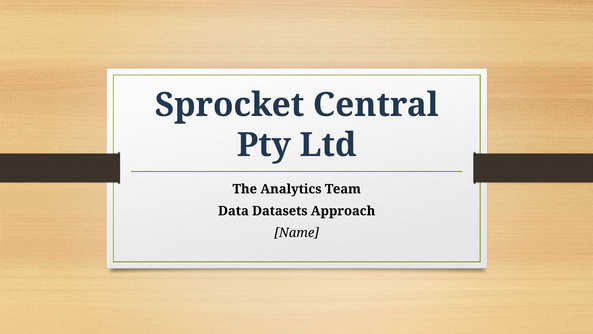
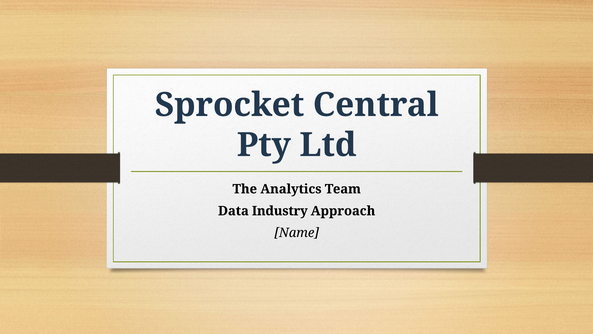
Datasets: Datasets -> Industry
